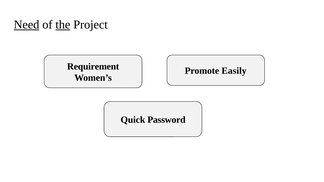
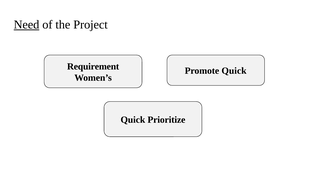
the underline: present -> none
Promote Easily: Easily -> Quick
Password: Password -> Prioritize
